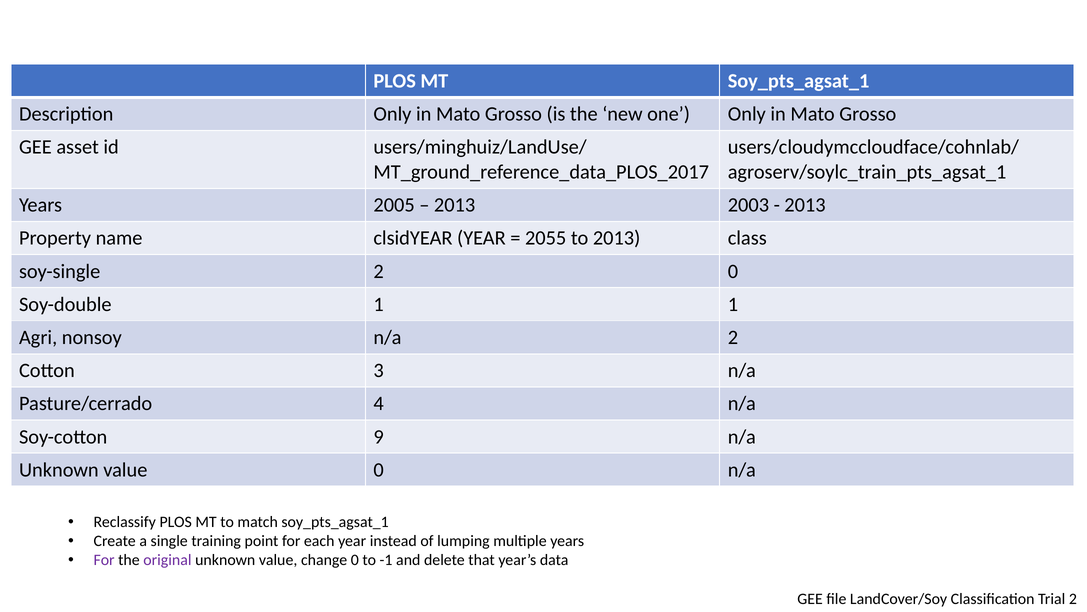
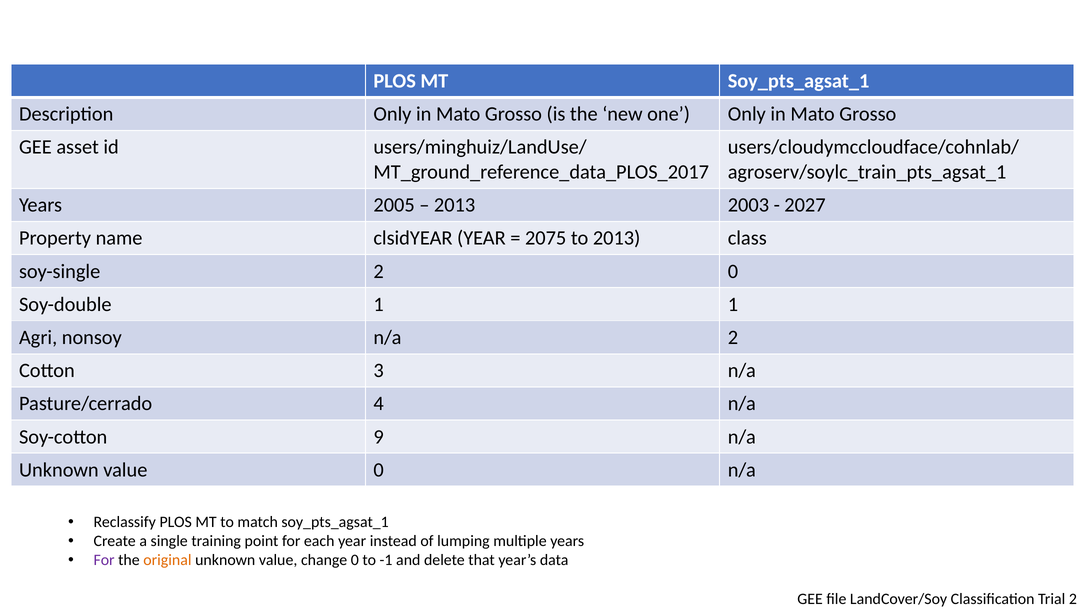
2013 at (805, 205): 2013 -> 2027
2055: 2055 -> 2075
original colour: purple -> orange
